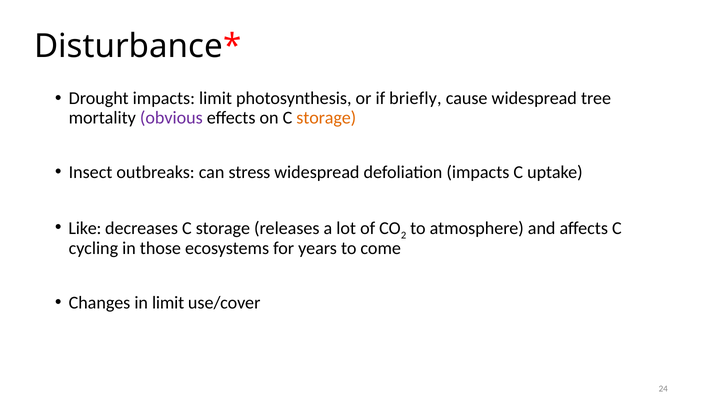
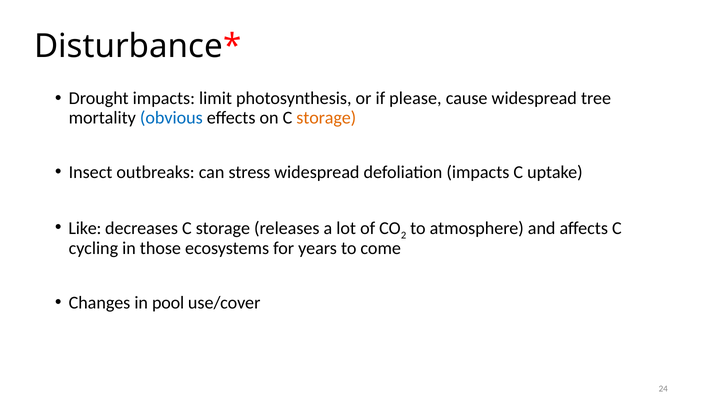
briefly: briefly -> please
obvious colour: purple -> blue
in limit: limit -> pool
